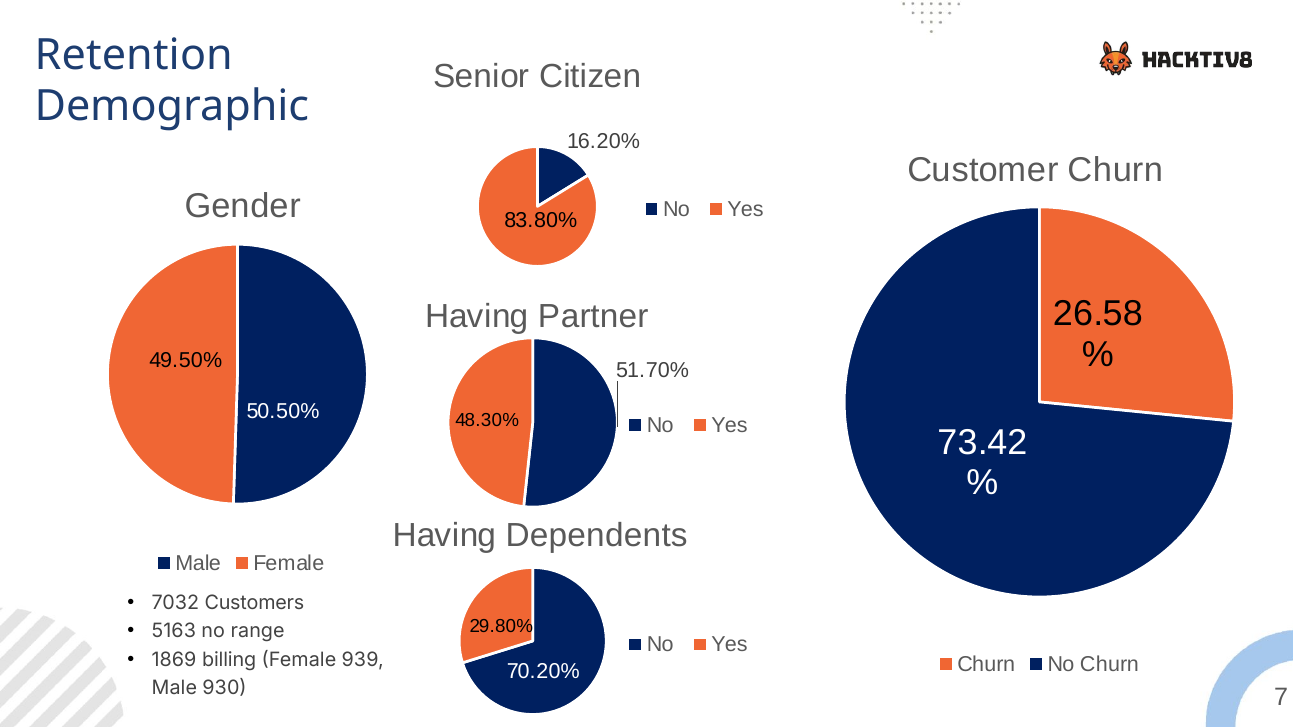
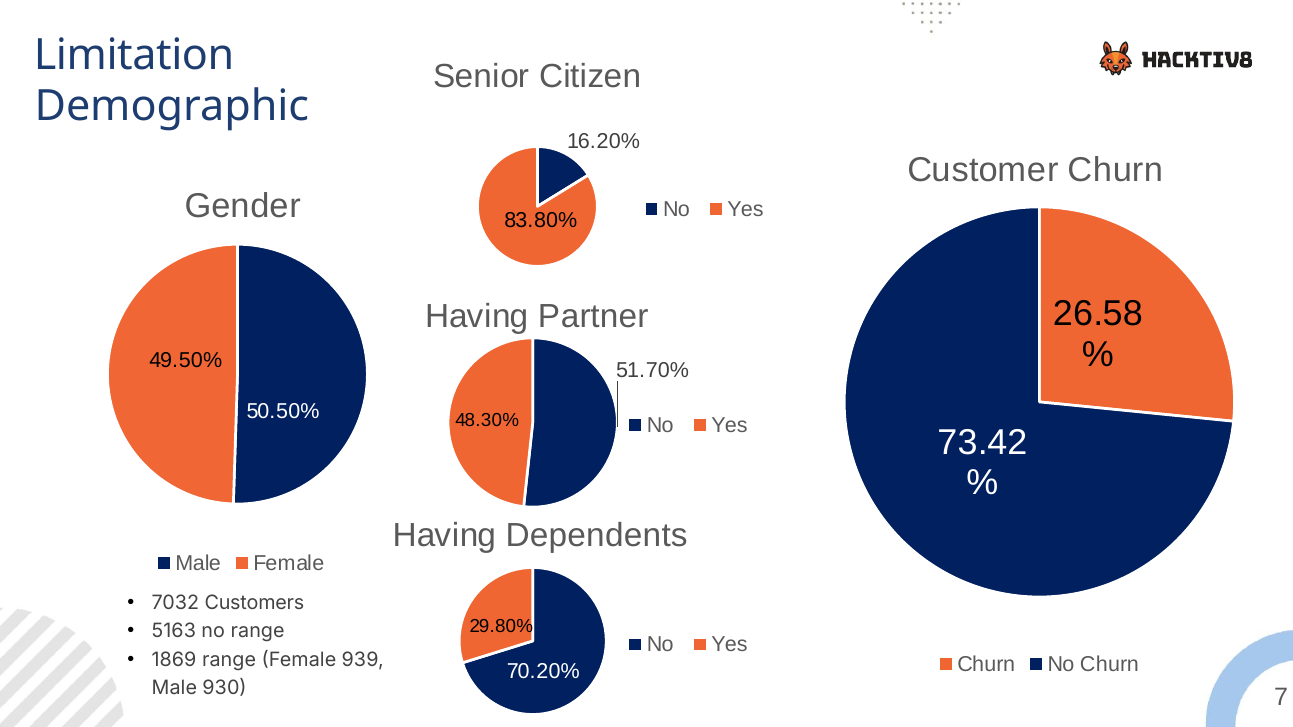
Retention: Retention -> Limitation
1869 billing: billing -> range
